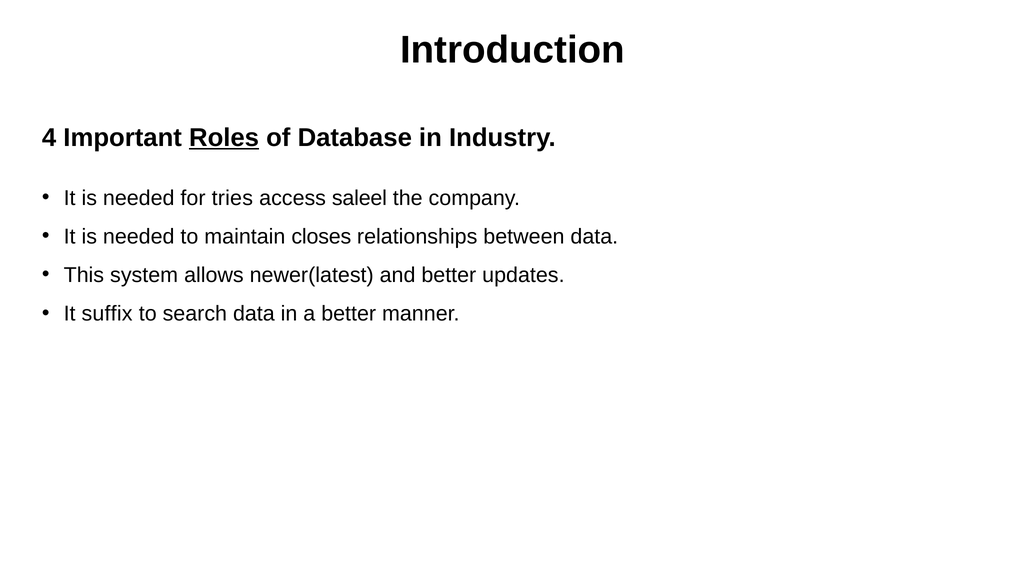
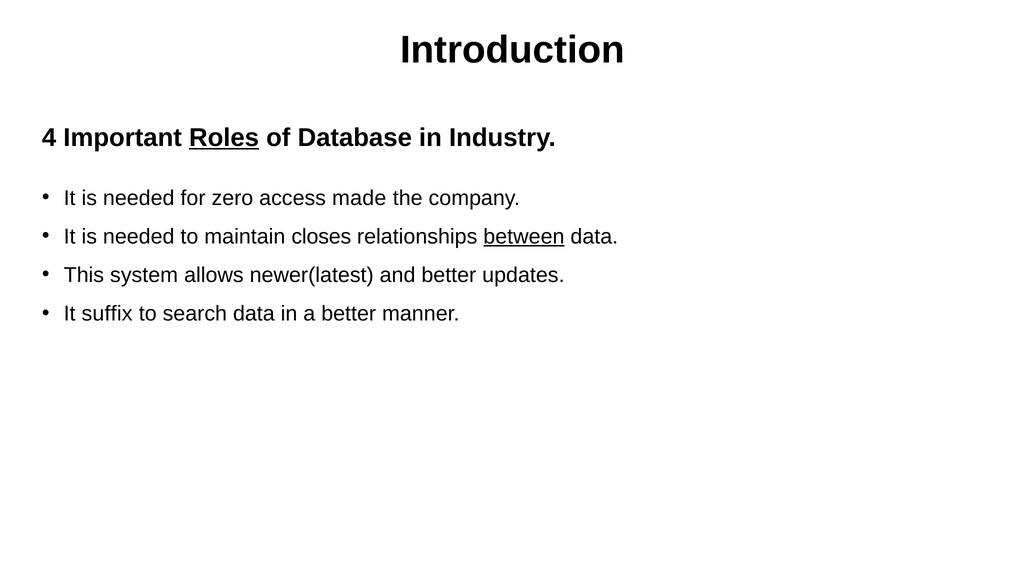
tries: tries -> zero
saleel: saleel -> made
between underline: none -> present
